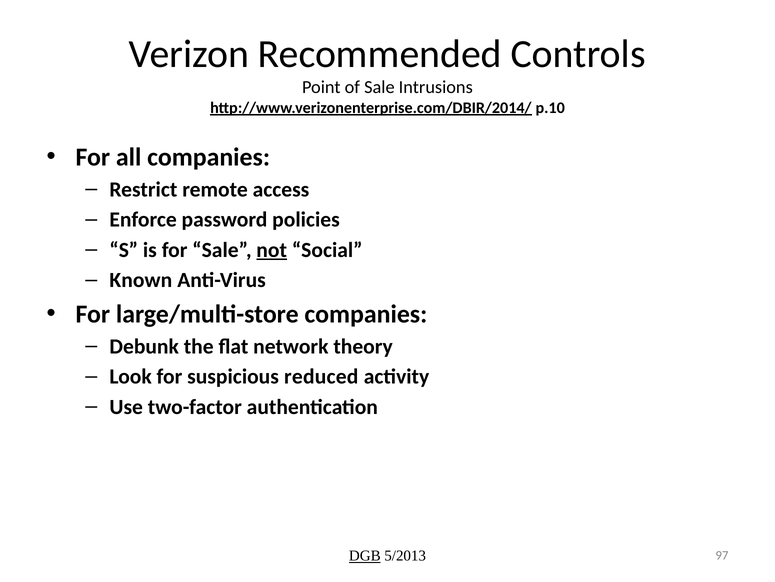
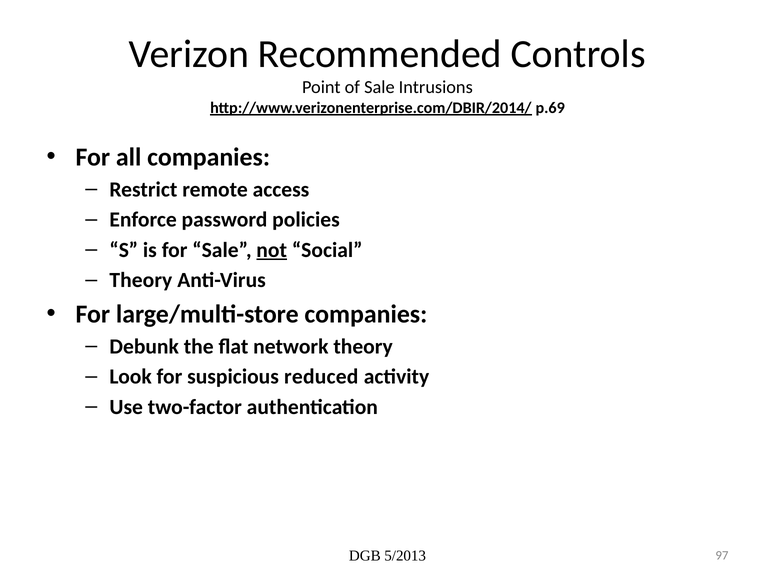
p.10: p.10 -> p.69
Known at (141, 280): Known -> Theory
DGB underline: present -> none
